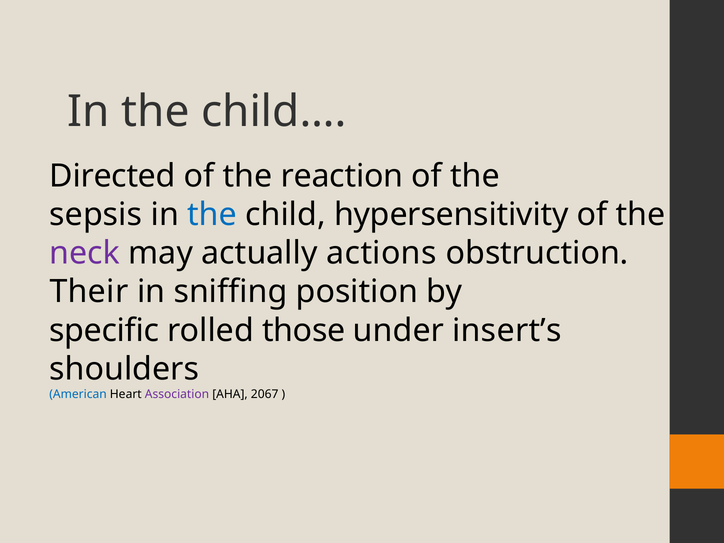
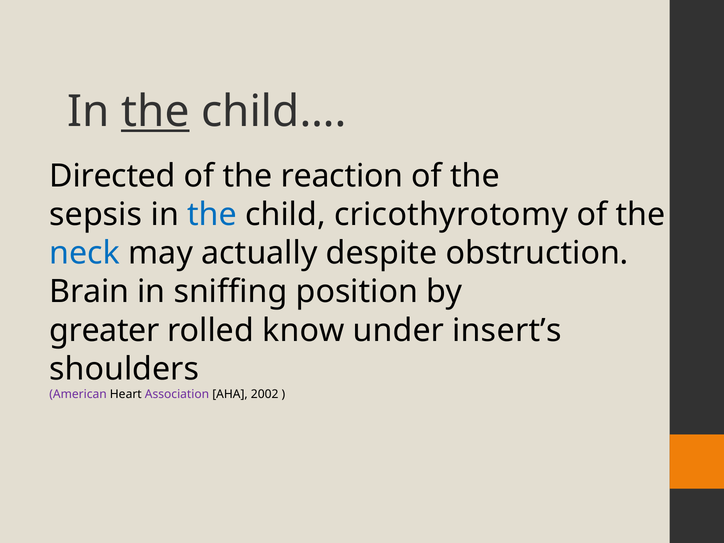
the at (155, 112) underline: none -> present
hypersensitivity: hypersensitivity -> cricothyrotomy
neck colour: purple -> blue
actions: actions -> despite
Their: Their -> Brain
specific: specific -> greater
those: those -> know
American colour: blue -> purple
2067: 2067 -> 2002
